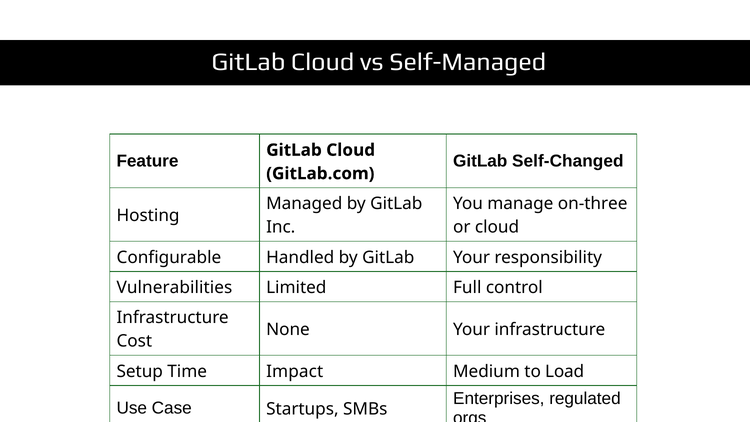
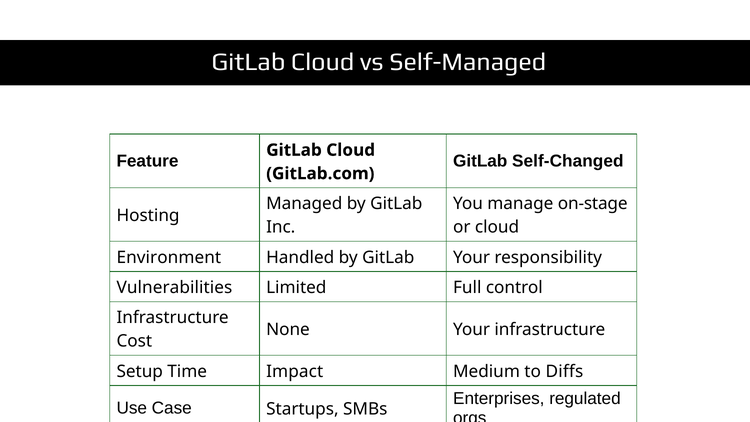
on-three: on-three -> on-stage
Configurable: Configurable -> Environment
Load: Load -> Diffs
